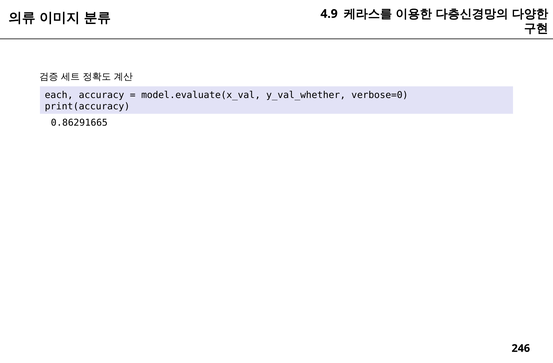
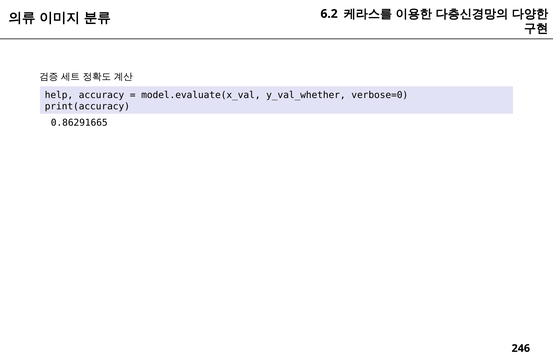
4.9: 4.9 -> 6.2
each: each -> help
